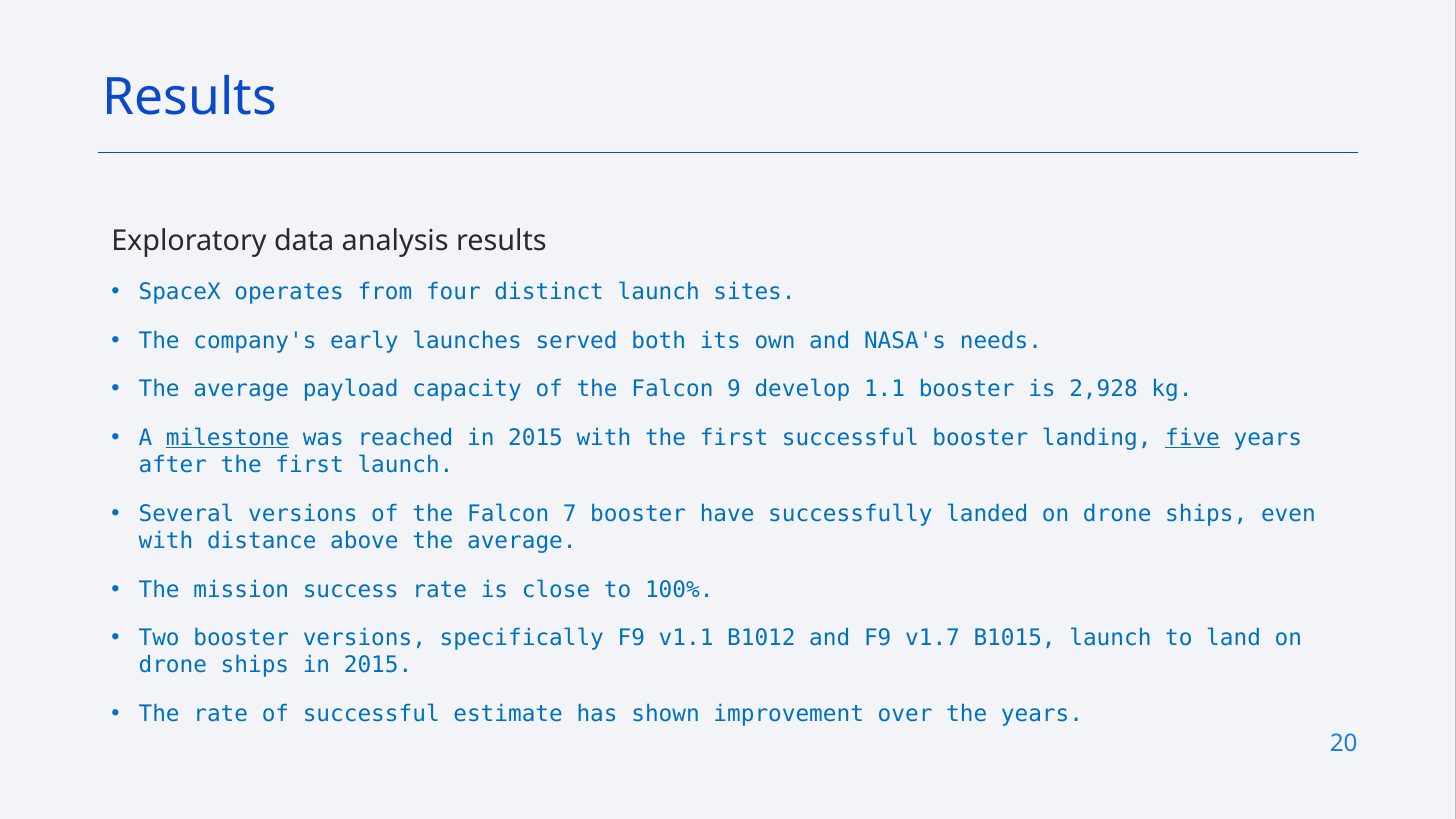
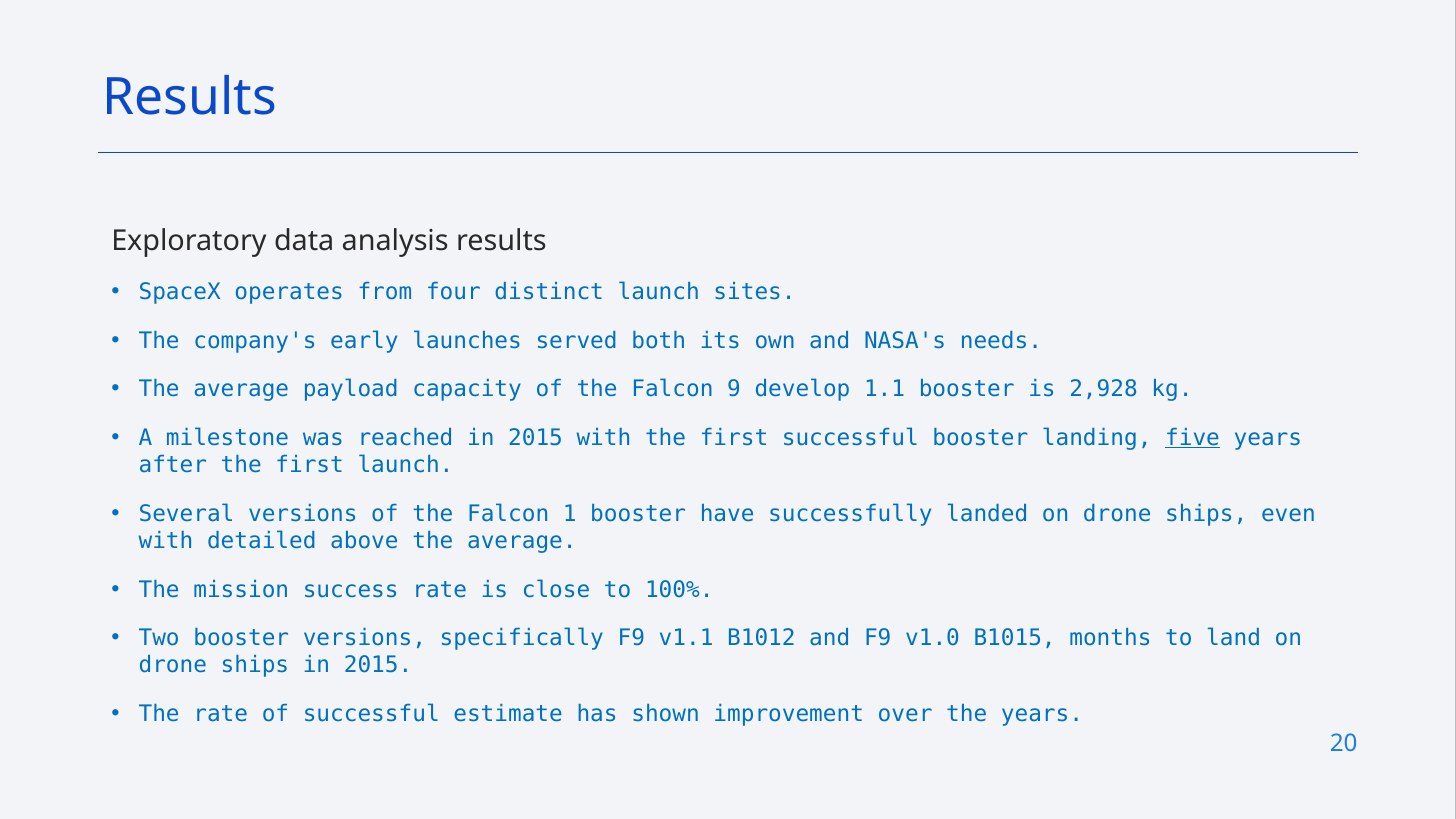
milestone underline: present -> none
7: 7 -> 1
distance: distance -> detailed
v1.7: v1.7 -> v1.0
B1015 launch: launch -> months
